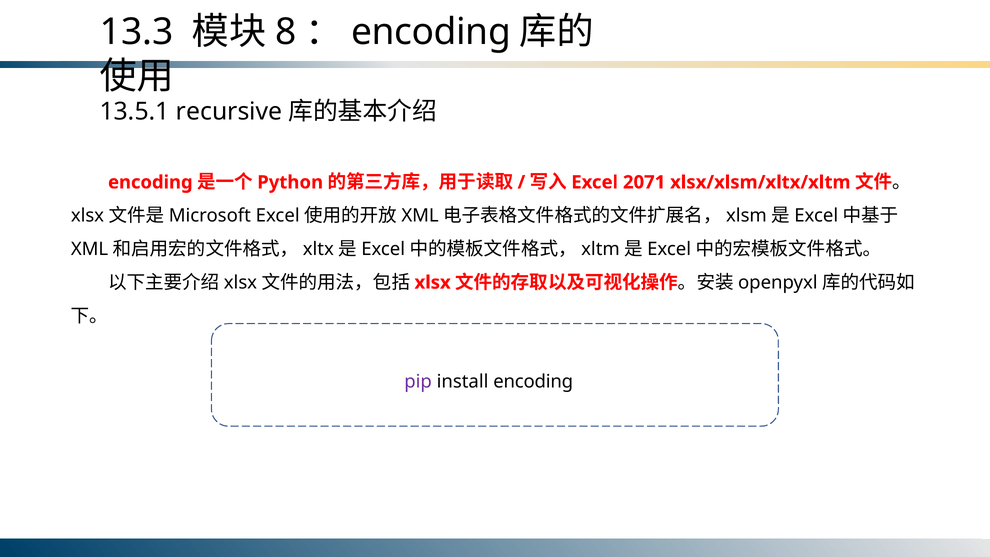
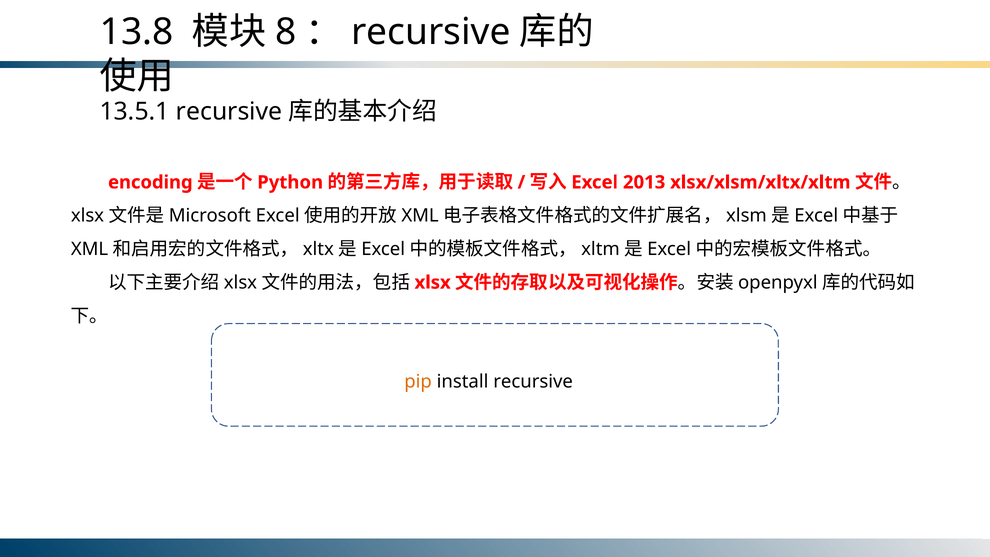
13.3: 13.3 -> 13.8
encoding at (431, 32): encoding -> recursive
2071: 2071 -> 2013
pip colour: purple -> orange
install encoding: encoding -> recursive
